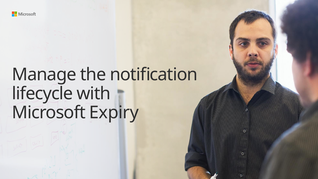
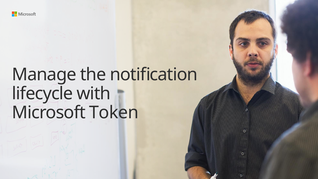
Expiry: Expiry -> Token
